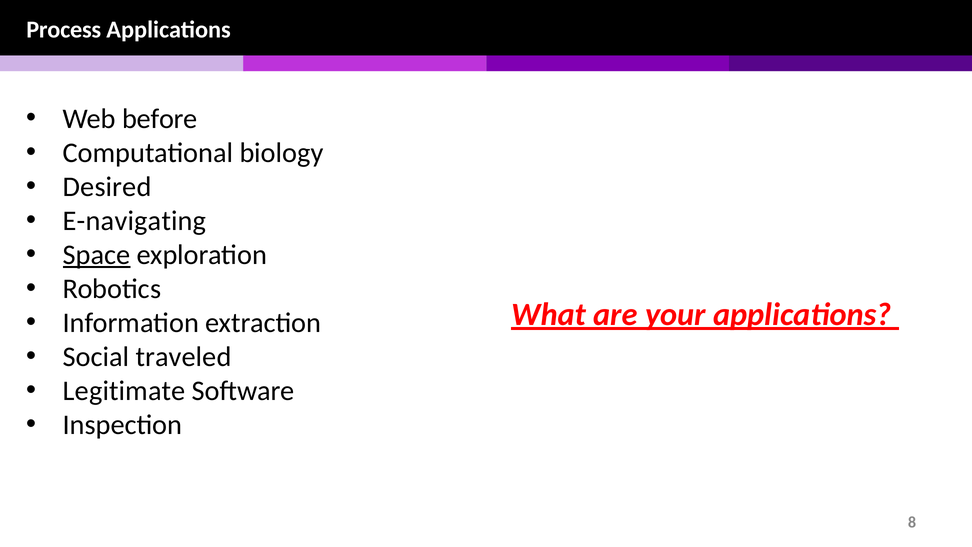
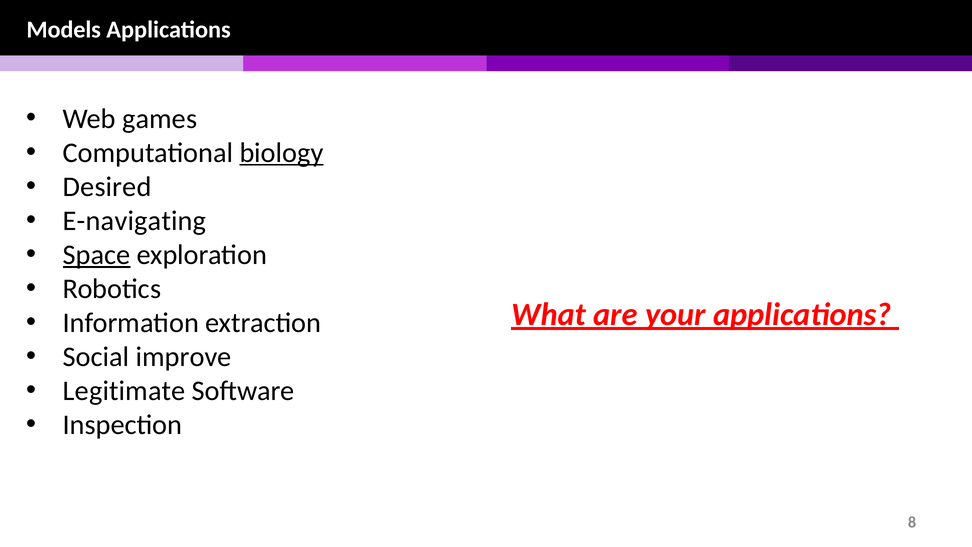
Process: Process -> Models
before: before -> games
biology underline: none -> present
traveled: traveled -> improve
